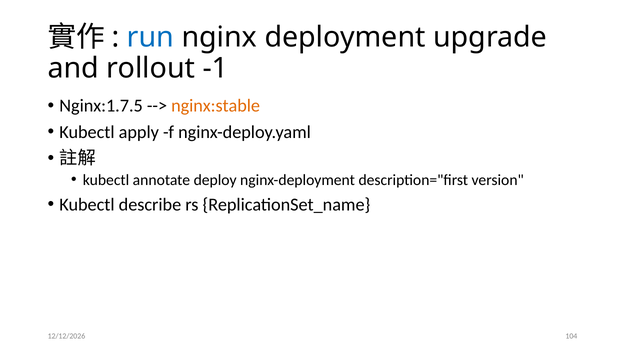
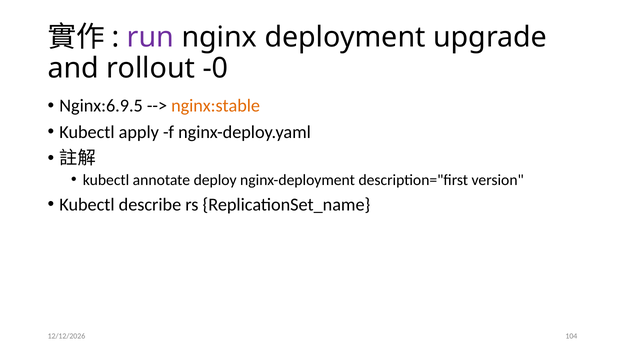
run colour: blue -> purple
-1: -1 -> -0
Nginx:1.7.5: Nginx:1.7.5 -> Nginx:6.9.5
